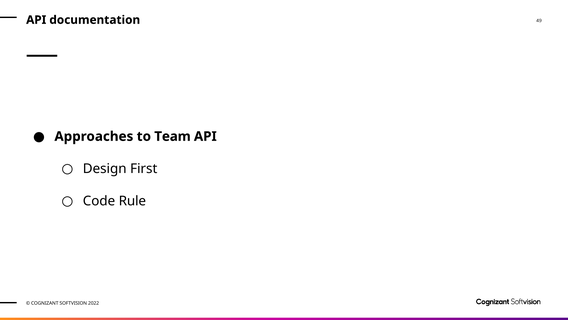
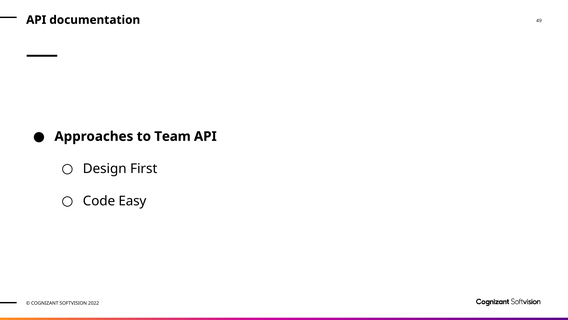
Rule: Rule -> Easy
